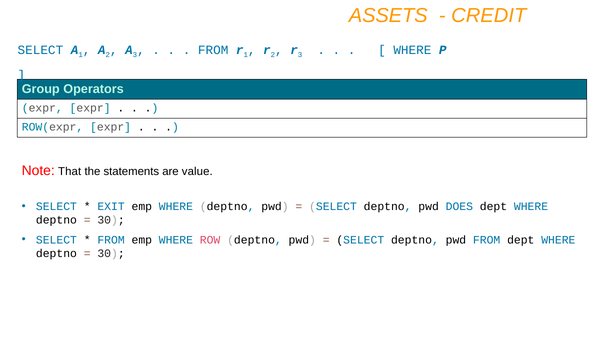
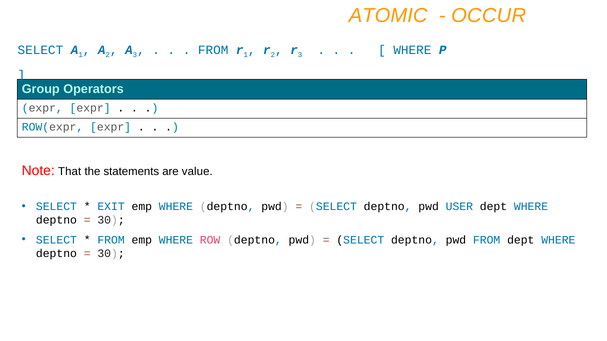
ASSETS: ASSETS -> ATOMIC
CREDIT: CREDIT -> OCCUR
DOES: DOES -> USER
